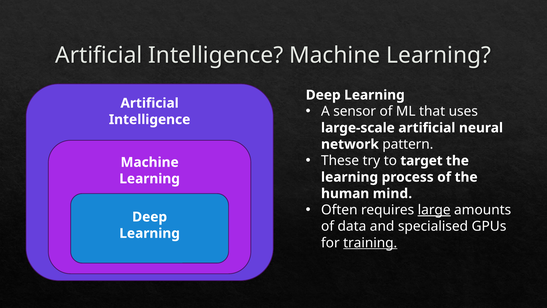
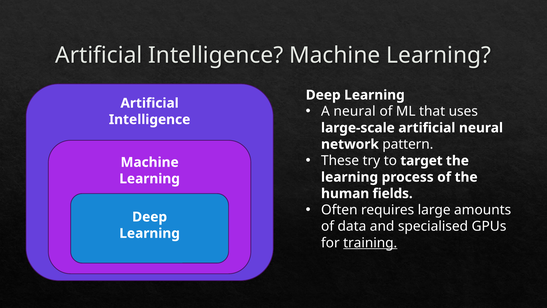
A sensor: sensor -> neural
mind: mind -> fields
large underline: present -> none
